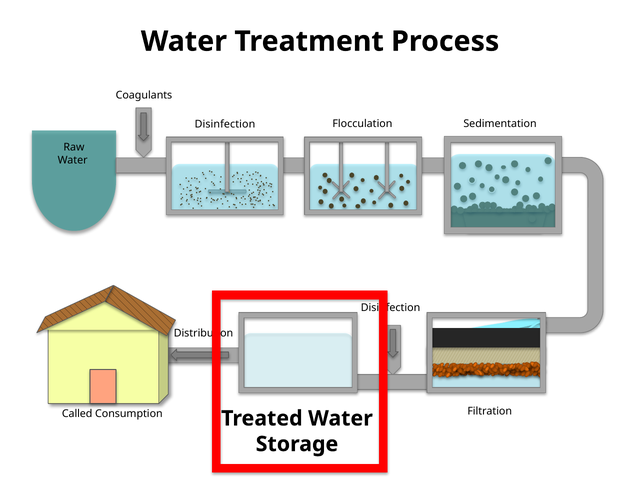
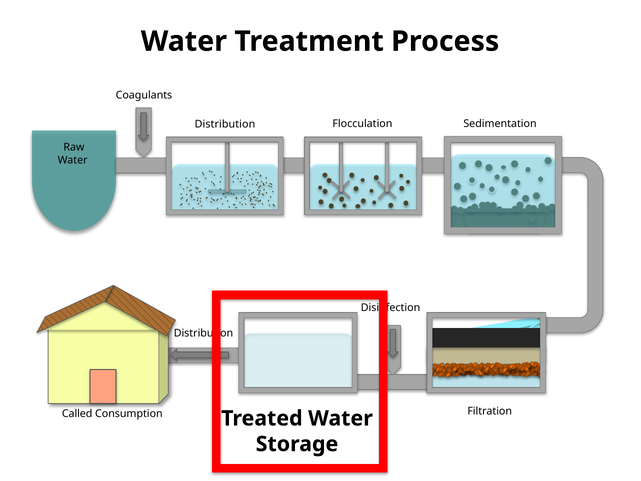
Disinfection at (225, 124): Disinfection -> Distribution
